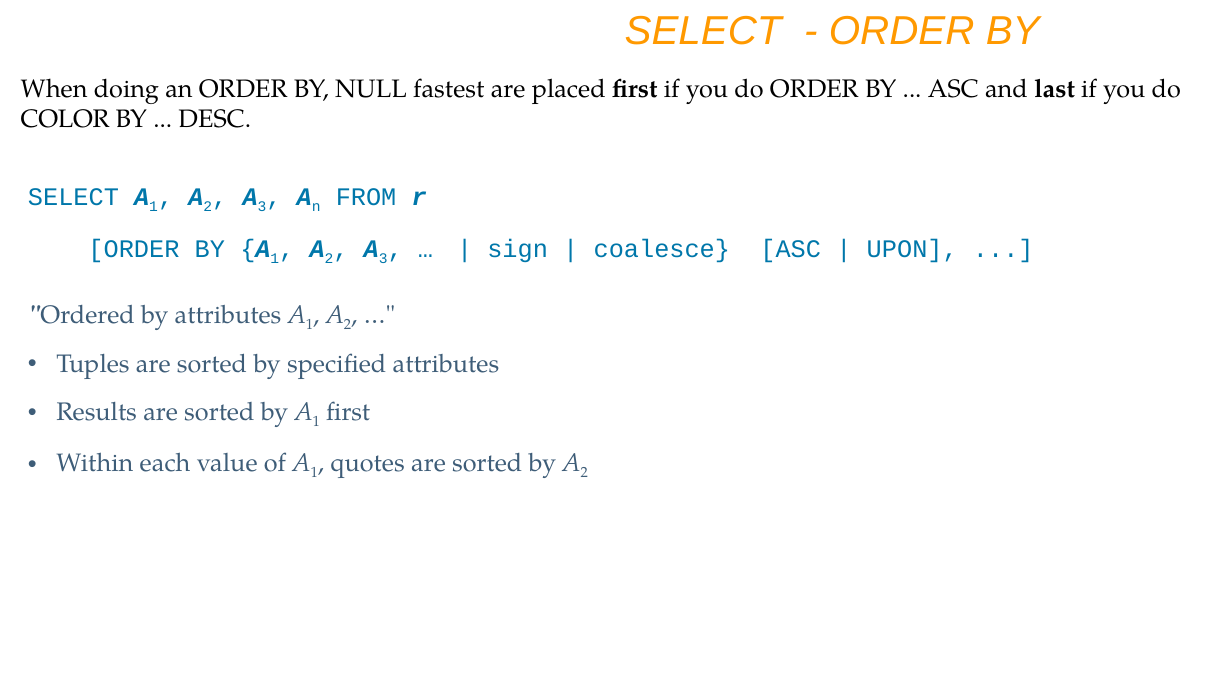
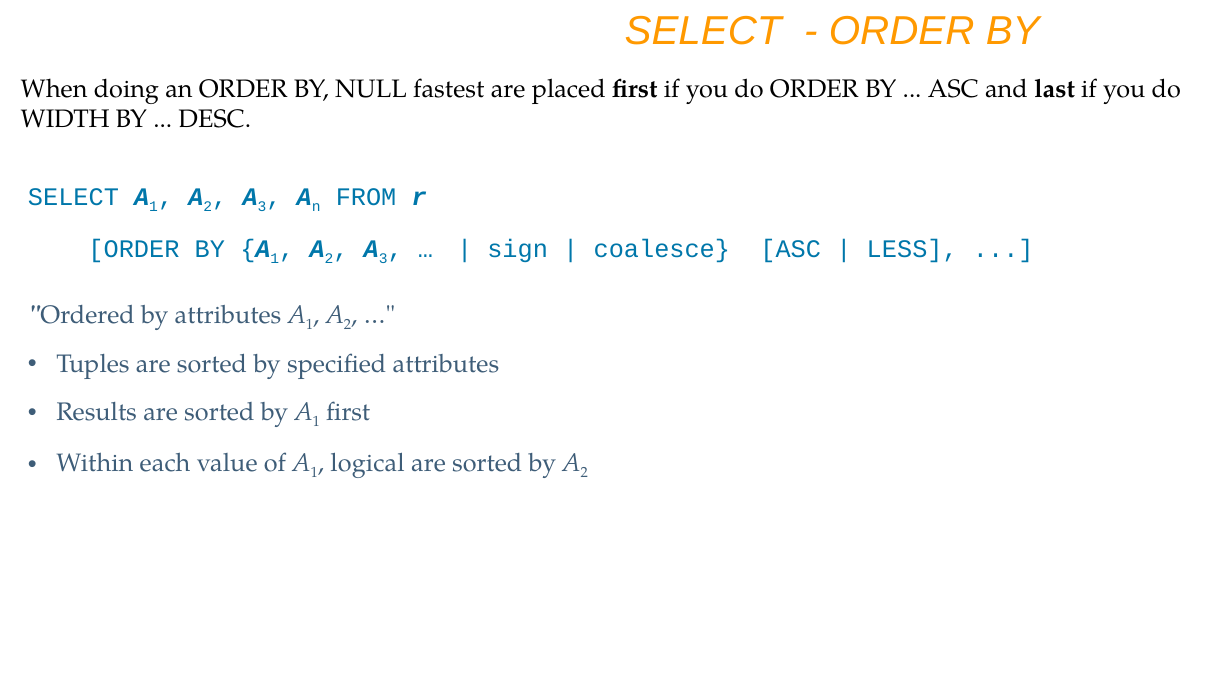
COLOR: COLOR -> WIDTH
UPON: UPON -> LESS
quotes: quotes -> logical
